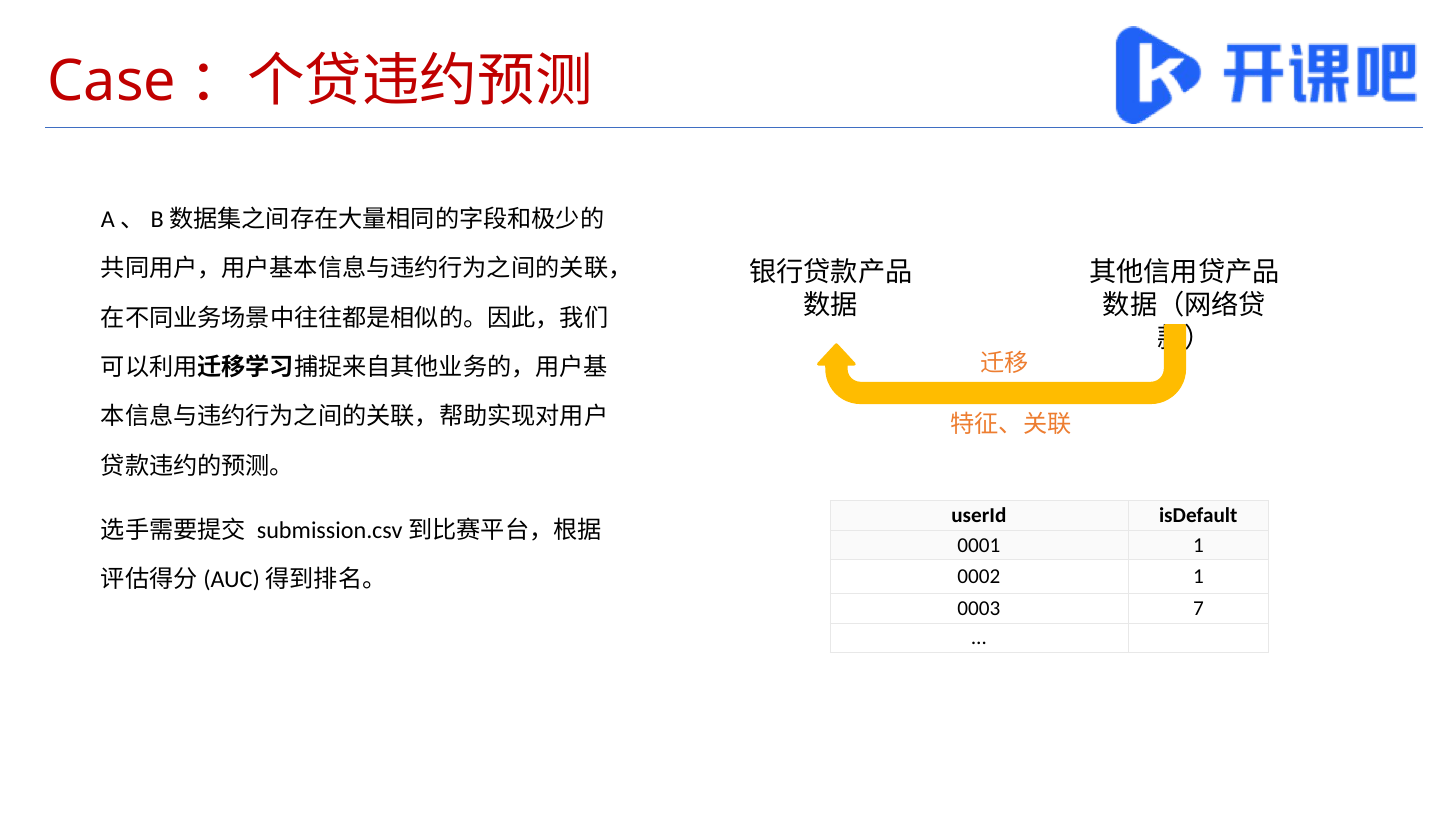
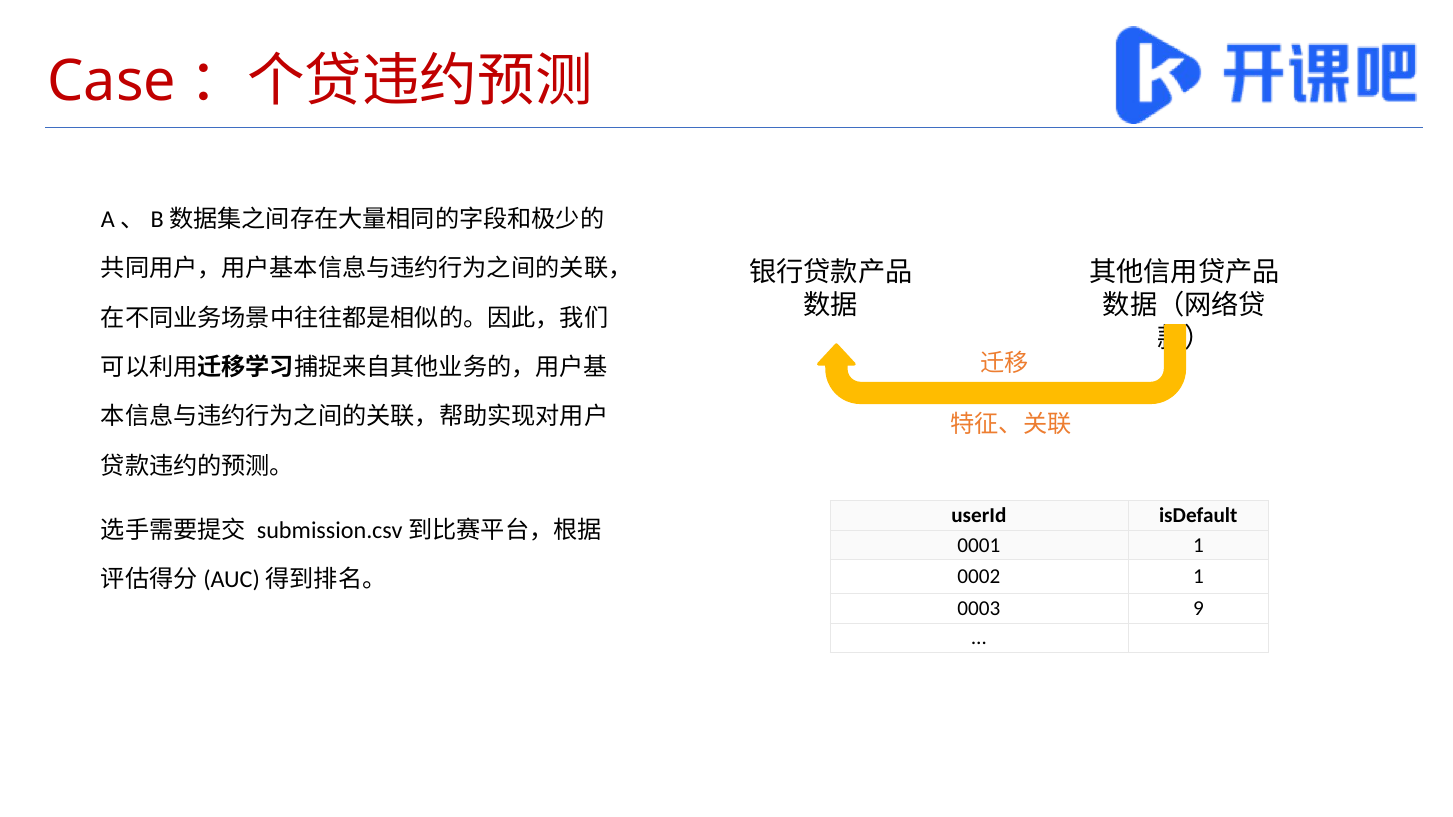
7: 7 -> 9
